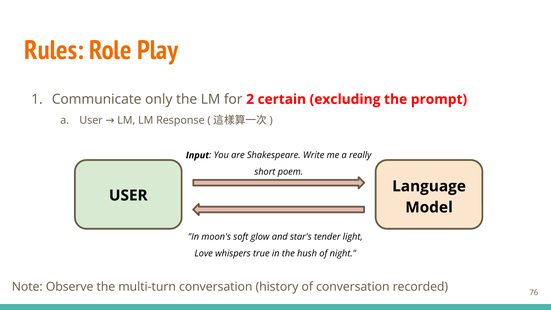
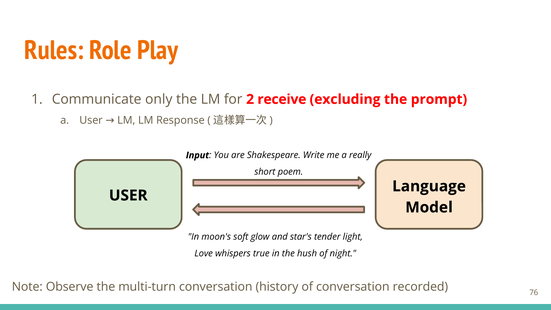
certain: certain -> receive
